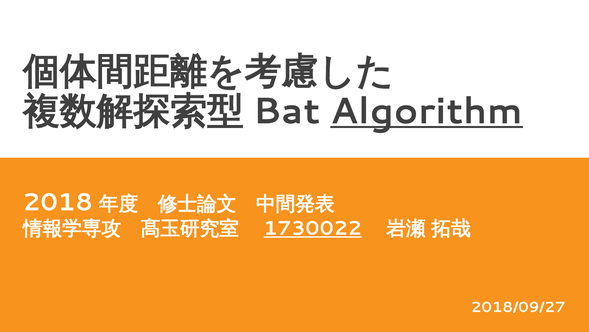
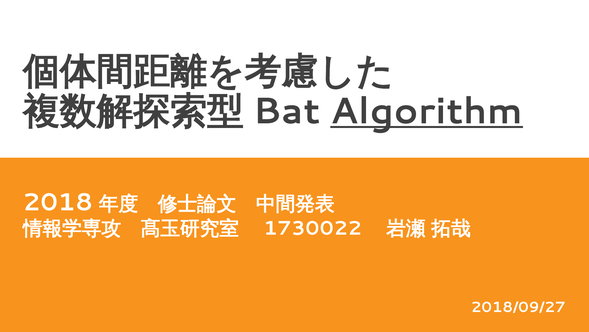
1730022 underline: present -> none
